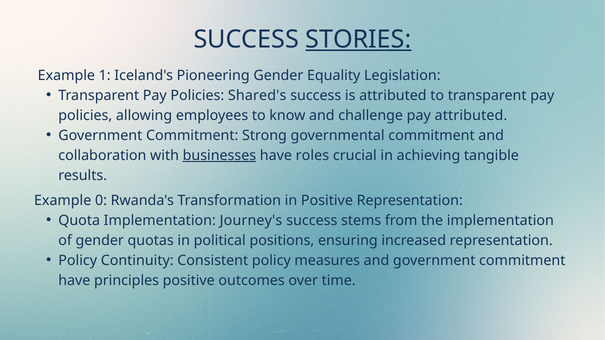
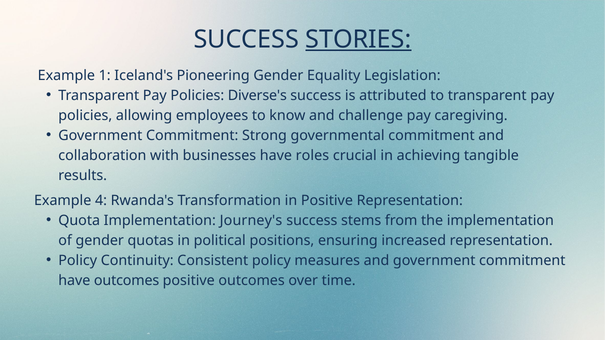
Shared's: Shared's -> Diverse's
pay attributed: attributed -> caregiving
businesses underline: present -> none
0: 0 -> 4
have principles: principles -> outcomes
